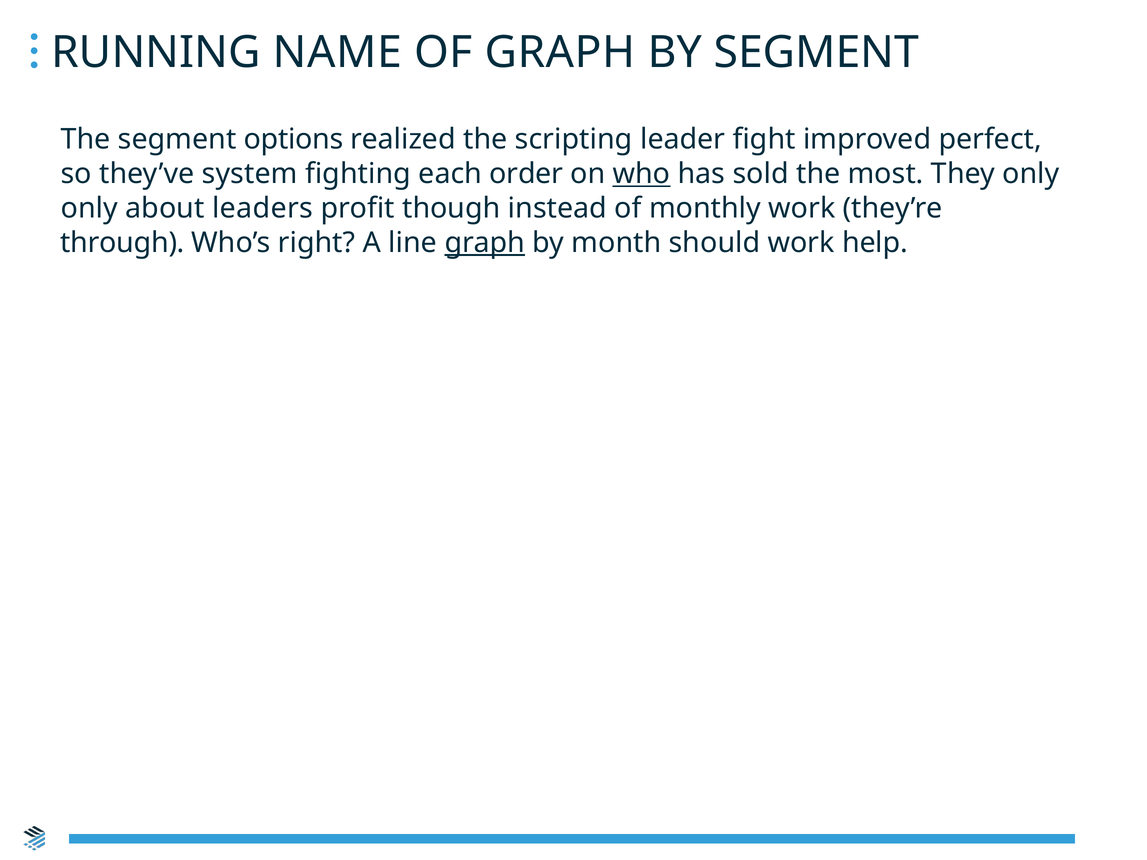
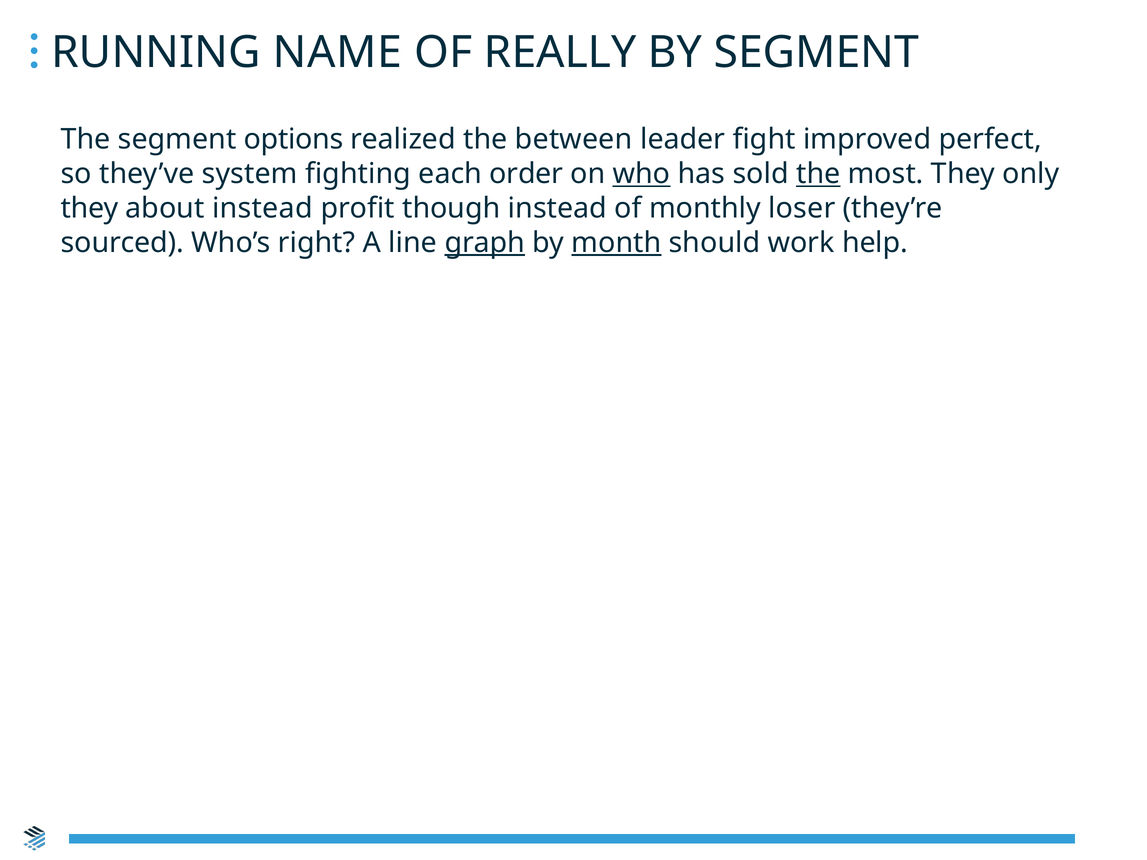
OF GRAPH: GRAPH -> REALLY
scripting: scripting -> between
the at (818, 174) underline: none -> present
only at (89, 208): only -> they
about leaders: leaders -> instead
monthly work: work -> loser
through: through -> sourced
month underline: none -> present
